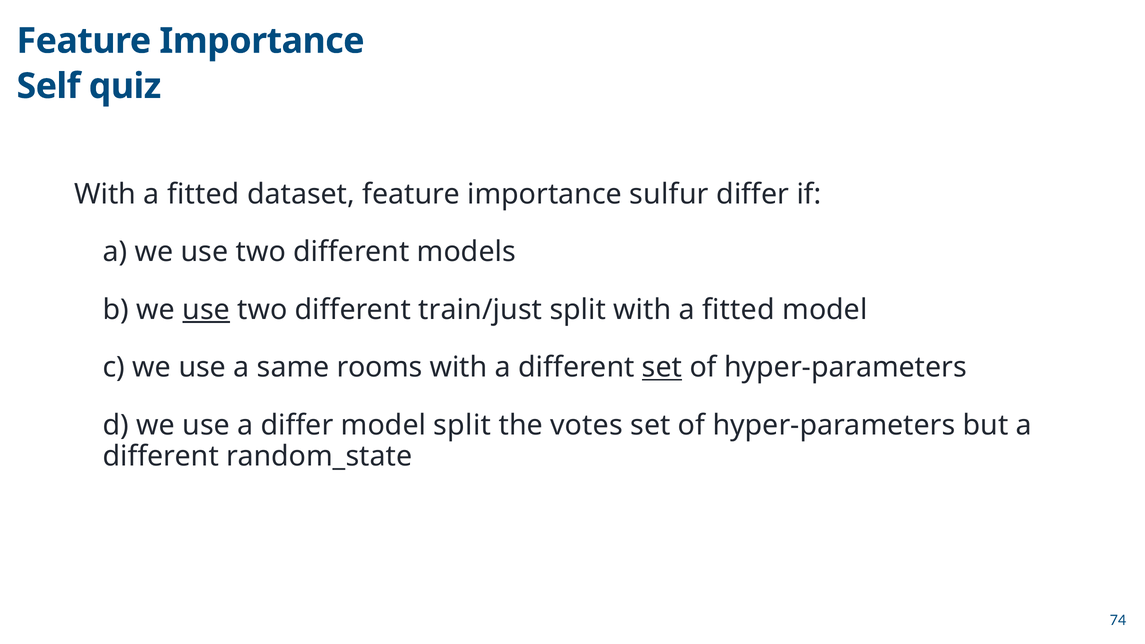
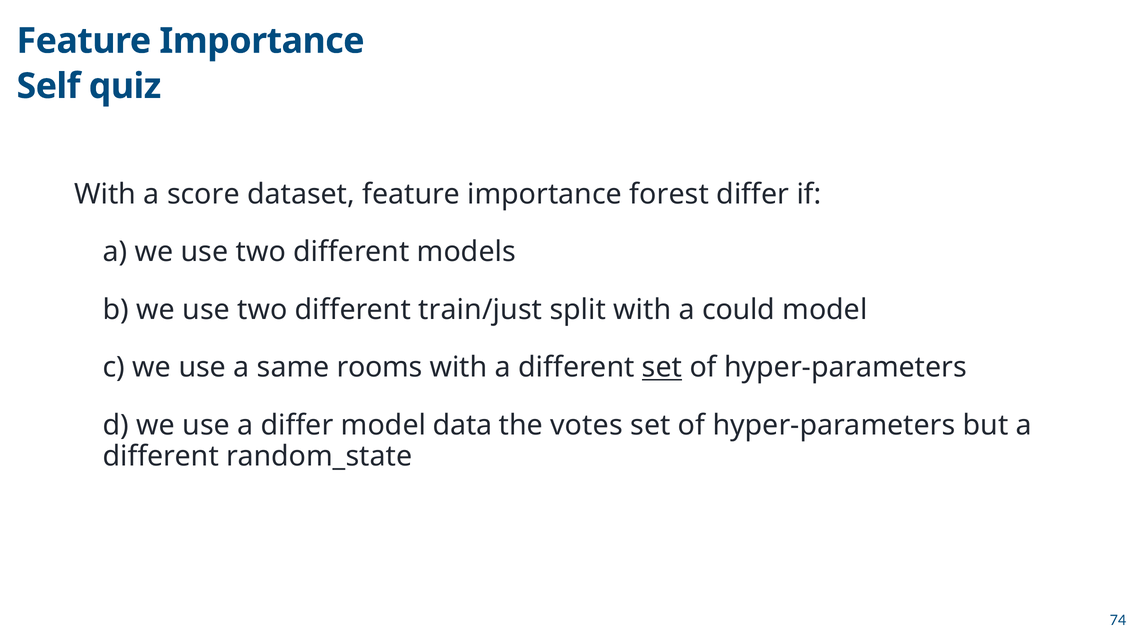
fitted at (203, 194): fitted -> score
sulfur: sulfur -> forest
use at (206, 310) underline: present -> none
split with a fitted: fitted -> could
model split: split -> data
